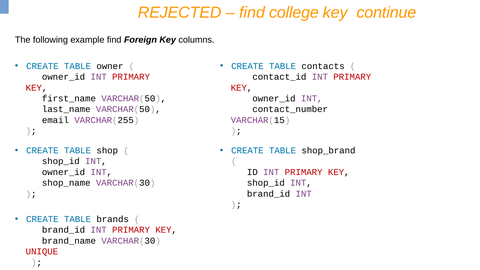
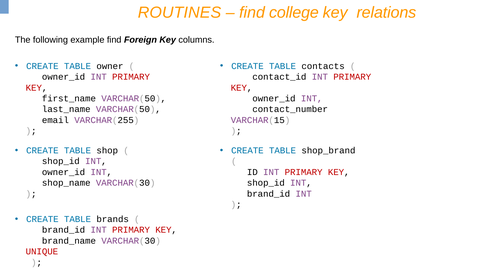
REJECTED: REJECTED -> ROUTINES
continue: continue -> relations
